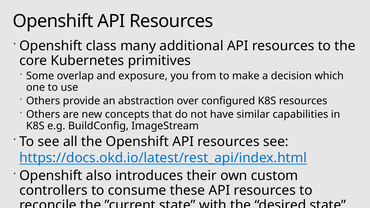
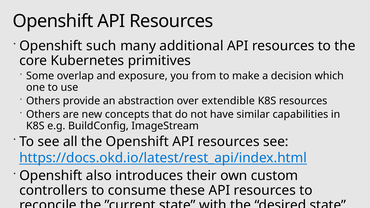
class: class -> such
configured: configured -> extendible
